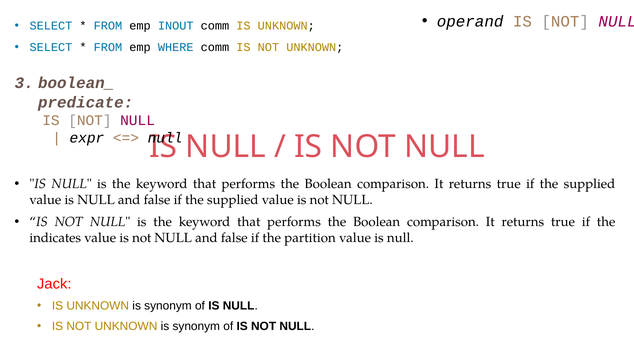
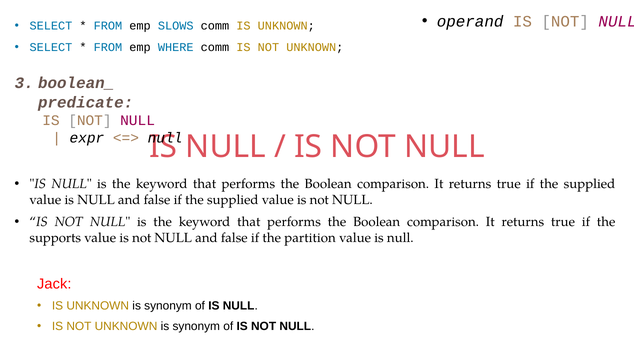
INOUT: INOUT -> SLOWS
indicates: indicates -> supports
